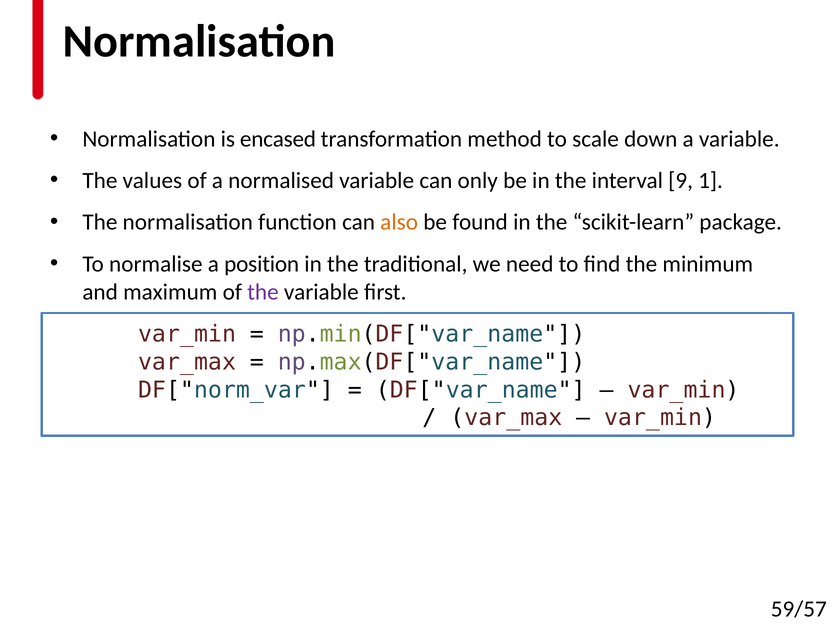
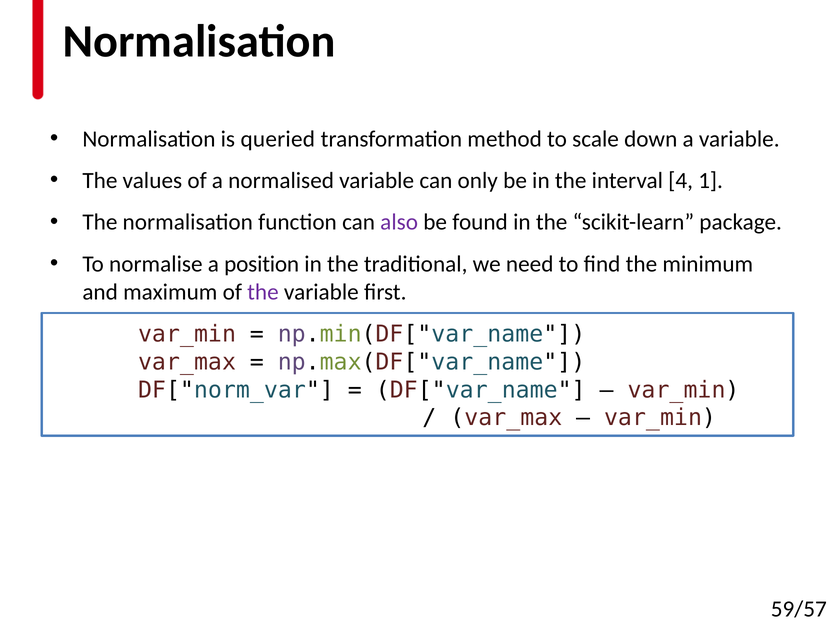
encased: encased -> queried
9: 9 -> 4
also colour: orange -> purple
